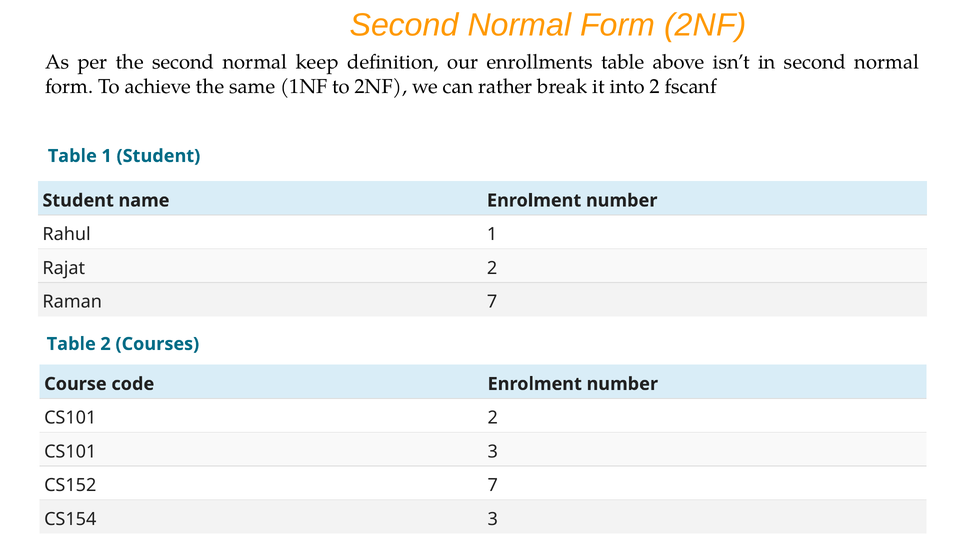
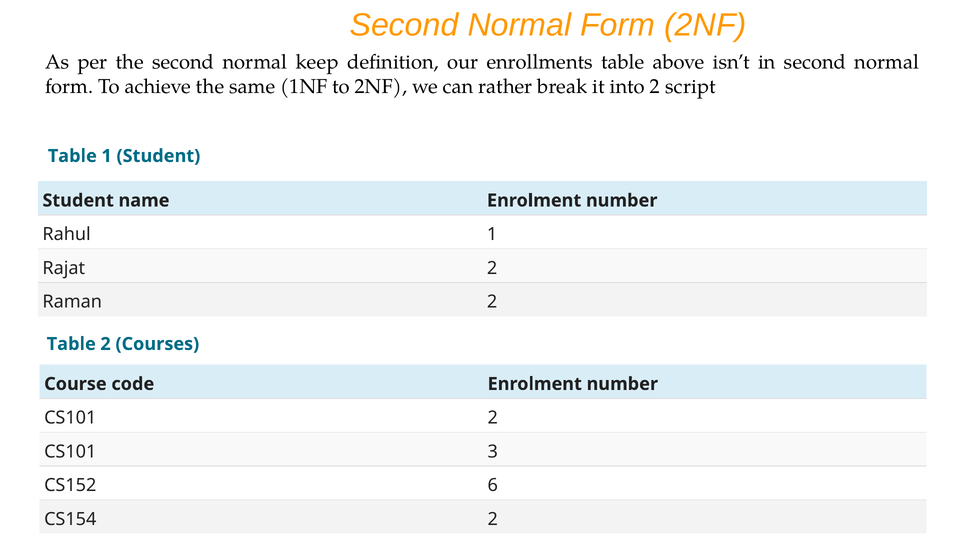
fscanf: fscanf -> script
Raman 7: 7 -> 2
CS152 7: 7 -> 6
CS154 3: 3 -> 2
